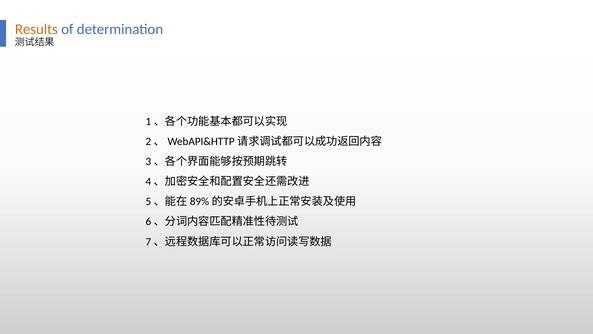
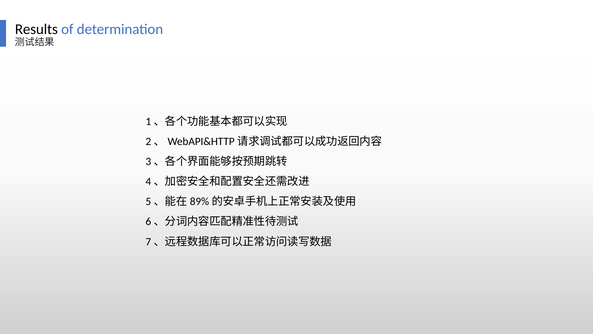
Results colour: orange -> black
